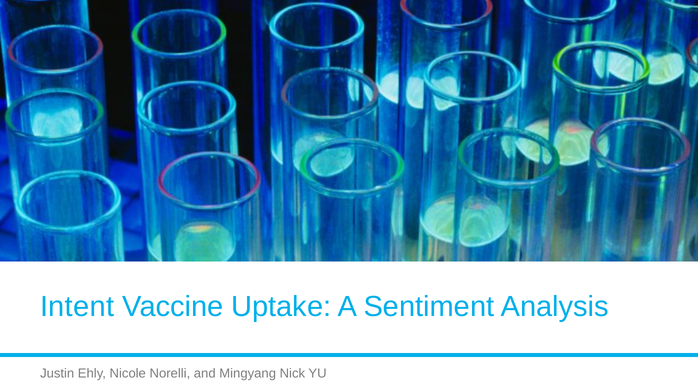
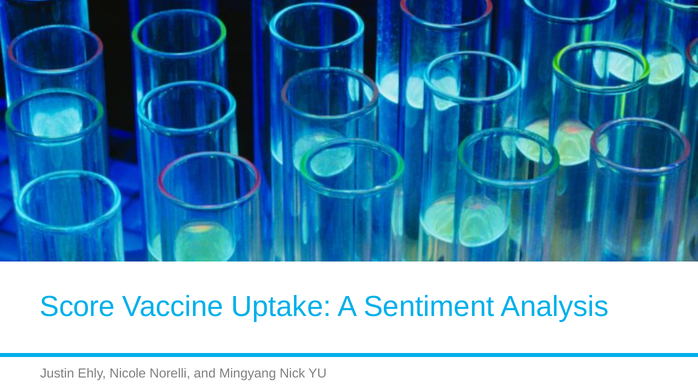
Intent: Intent -> Score
